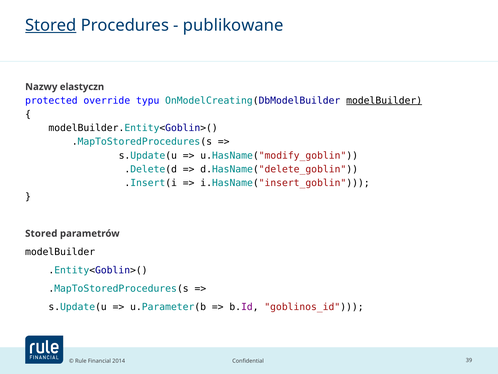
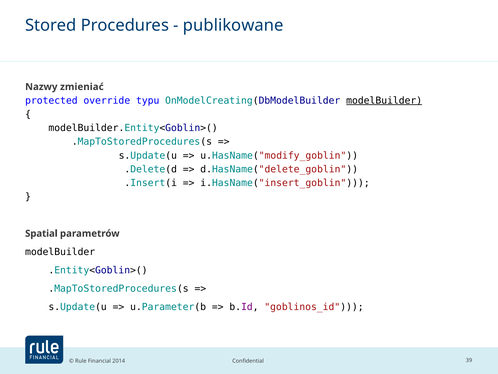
Stored at (51, 25) underline: present -> none
elastyczn: elastyczn -> zmieniać
Stored at (41, 233): Stored -> Spatial
